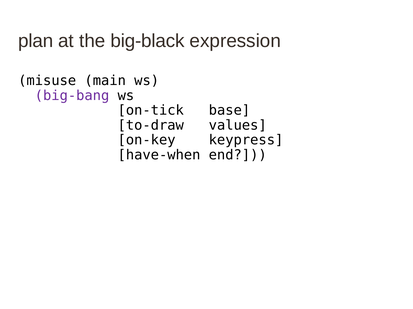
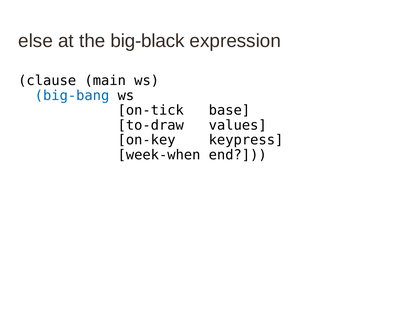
plan: plan -> else
misuse: misuse -> clause
big-bang colour: purple -> blue
have-when: have-when -> week-when
